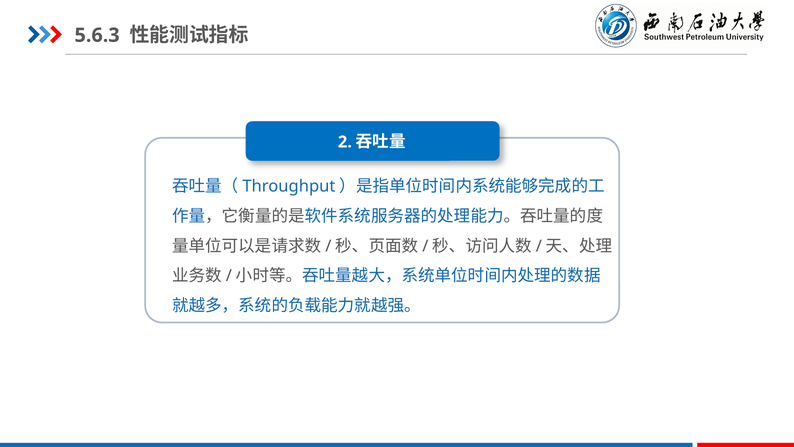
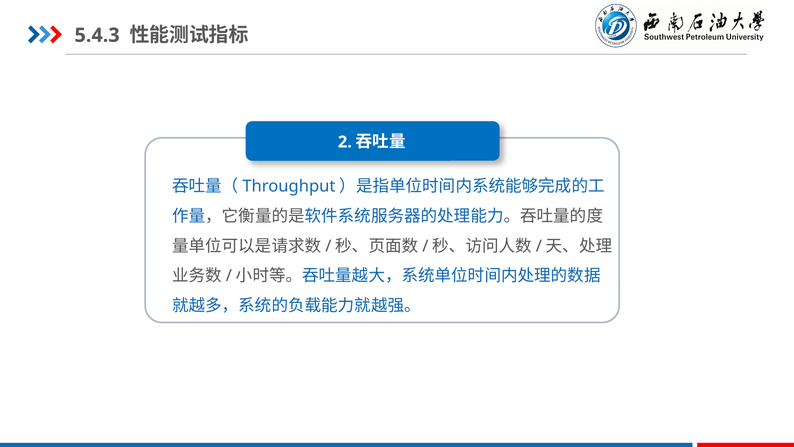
5.6.3: 5.6.3 -> 5.4.3
